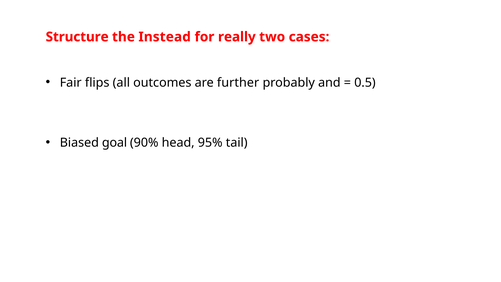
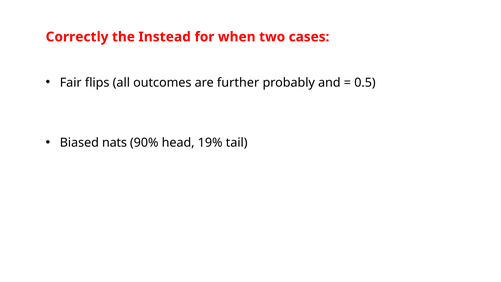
Structure: Structure -> Correctly
really: really -> when
goal: goal -> nats
95%: 95% -> 19%
